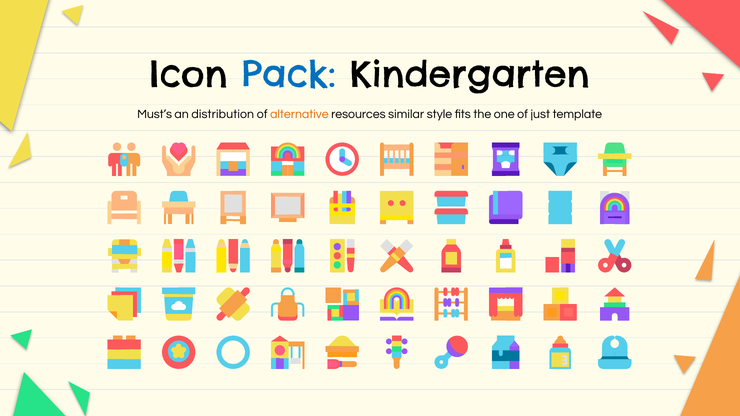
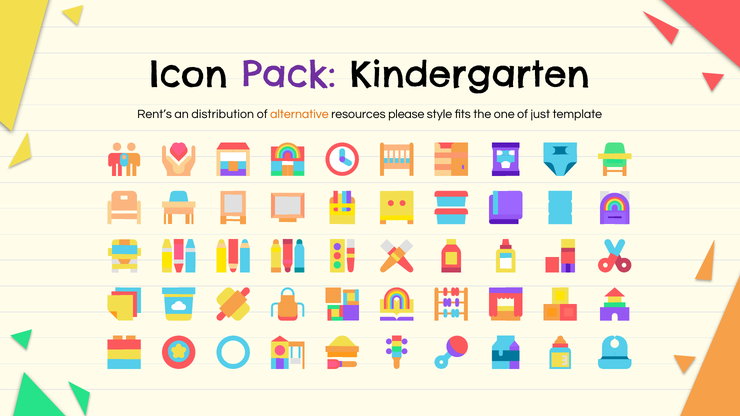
Pack colour: blue -> purple
Must’s: Must’s -> Rent’s
similar: similar -> please
